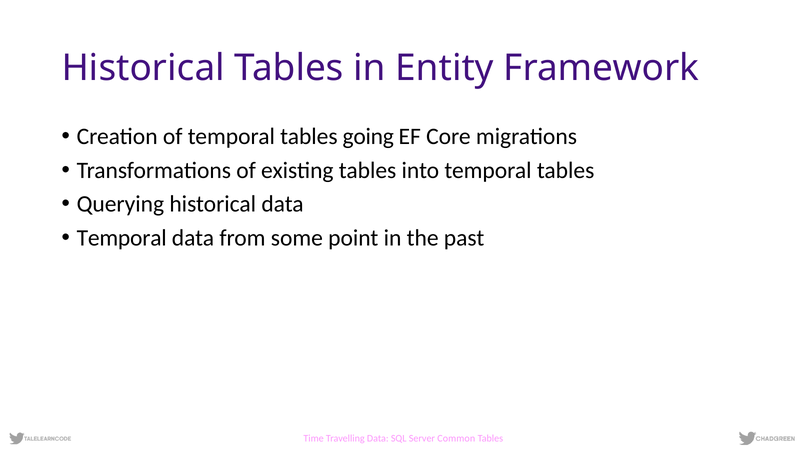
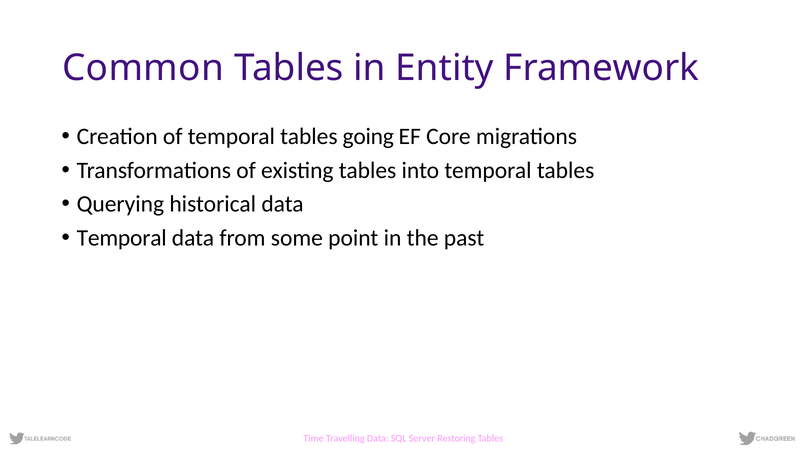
Historical at (143, 68): Historical -> Common
Common: Common -> Restoring
